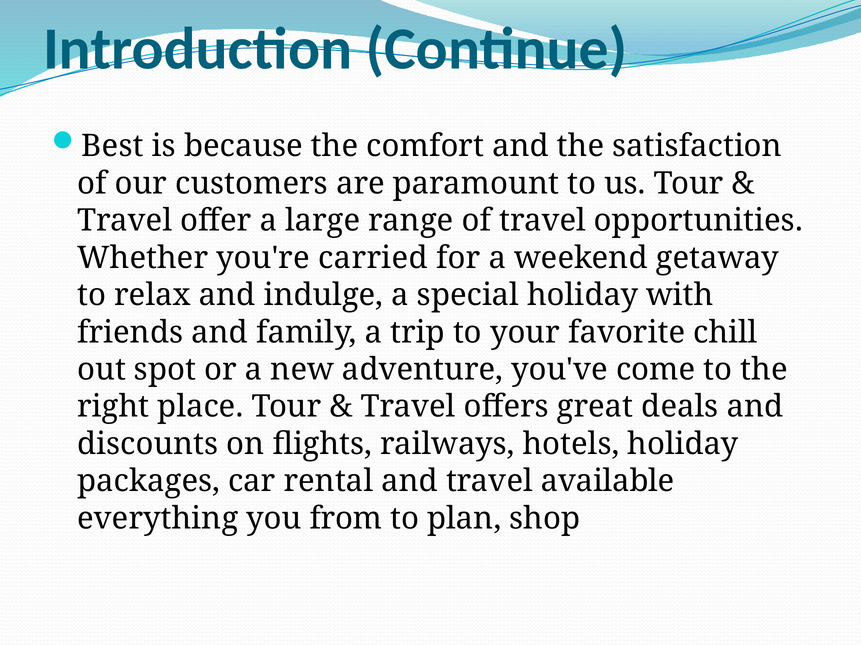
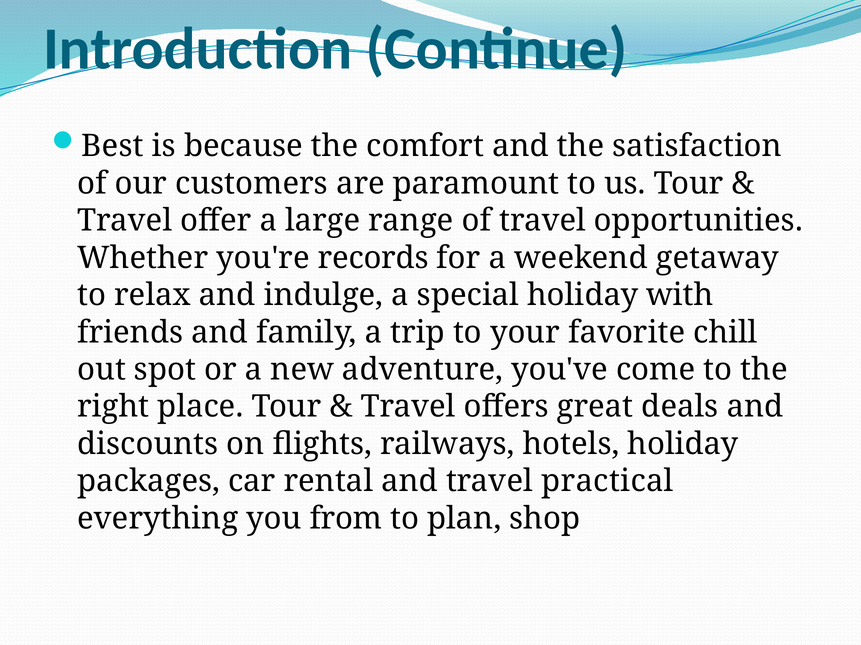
carried: carried -> records
available: available -> practical
